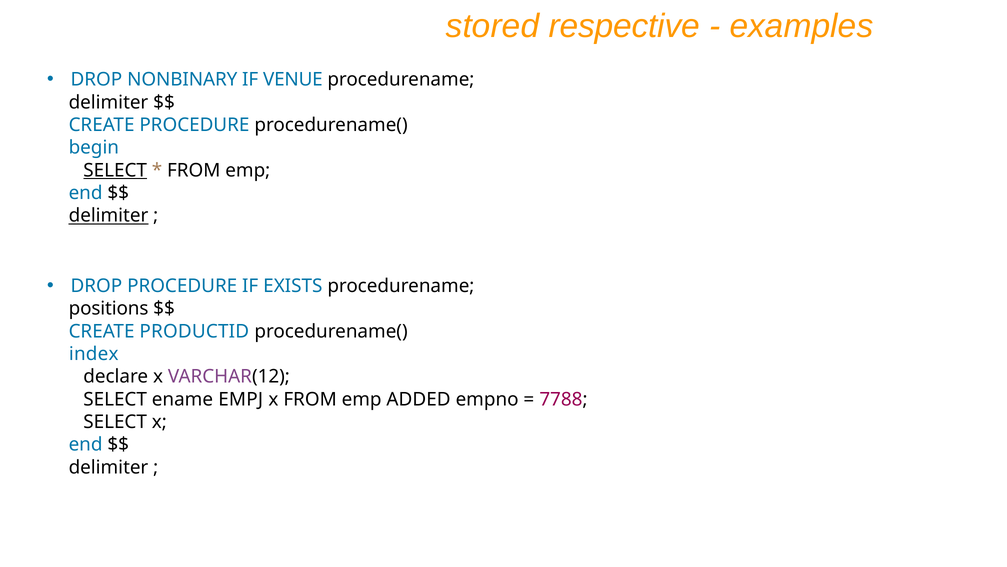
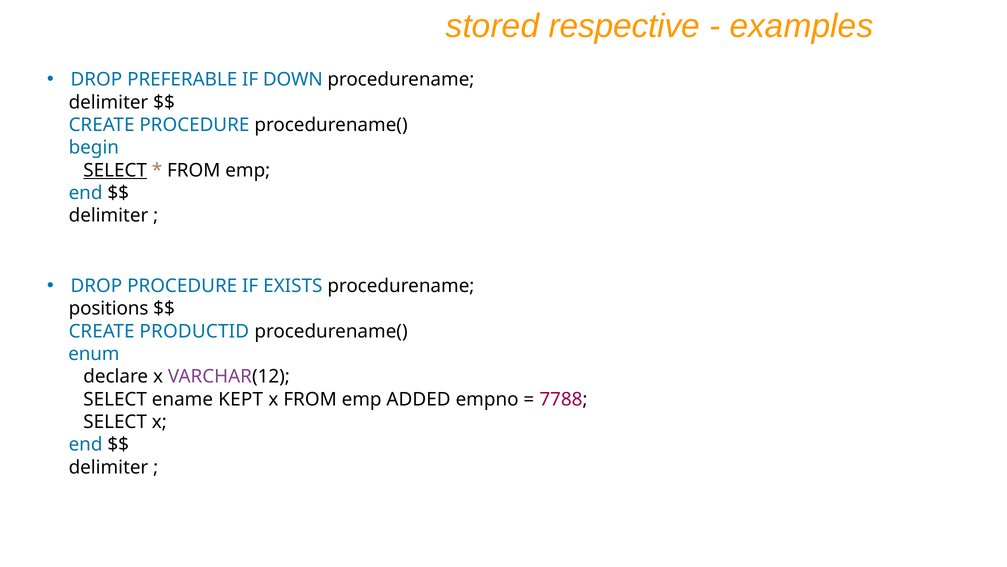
NONBINARY: NONBINARY -> PREFERABLE
VENUE: VENUE -> DOWN
delimiter at (108, 215) underline: present -> none
index: index -> enum
EMPJ: EMPJ -> KEPT
